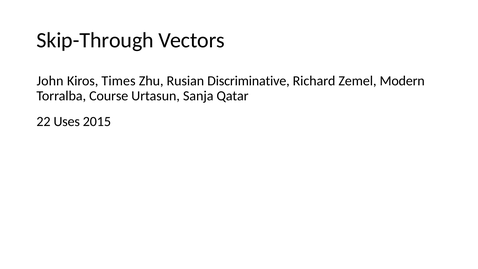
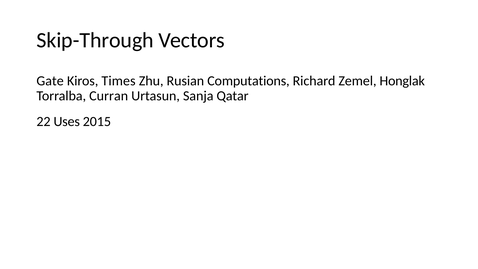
John: John -> Gate
Discriminative: Discriminative -> Computations
Modern: Modern -> Honglak
Course: Course -> Curran
